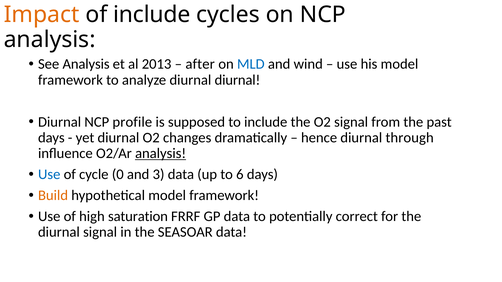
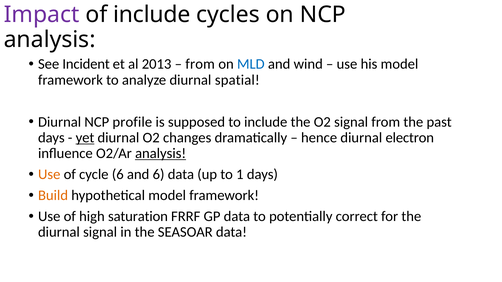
Impact colour: orange -> purple
See Analysis: Analysis -> Incident
after at (200, 64): after -> from
diurnal diurnal: diurnal -> spatial
yet underline: none -> present
through: through -> electron
Use at (49, 175) colour: blue -> orange
cycle 0: 0 -> 6
and 3: 3 -> 6
6: 6 -> 1
